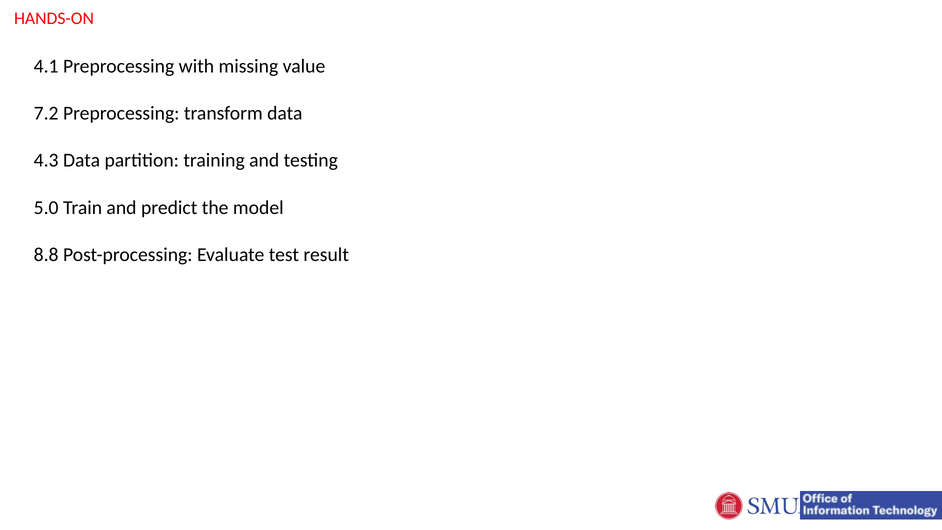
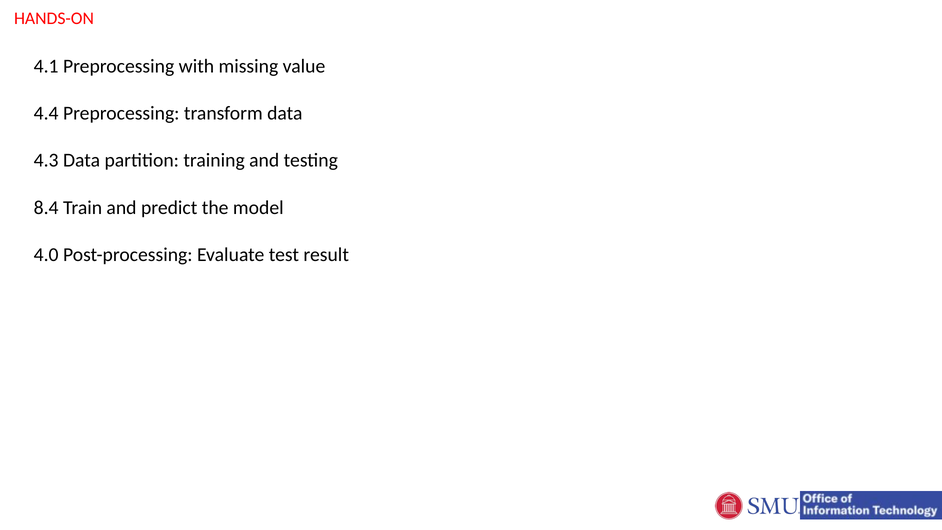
7.2: 7.2 -> 4.4
5.0: 5.0 -> 8.4
8.8: 8.8 -> 4.0
